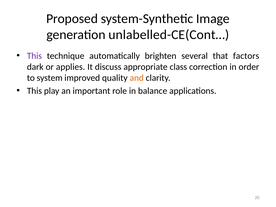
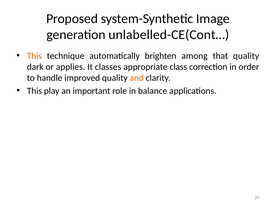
This at (34, 56) colour: purple -> orange
several: several -> among
that factors: factors -> quality
discuss: discuss -> classes
system: system -> handle
